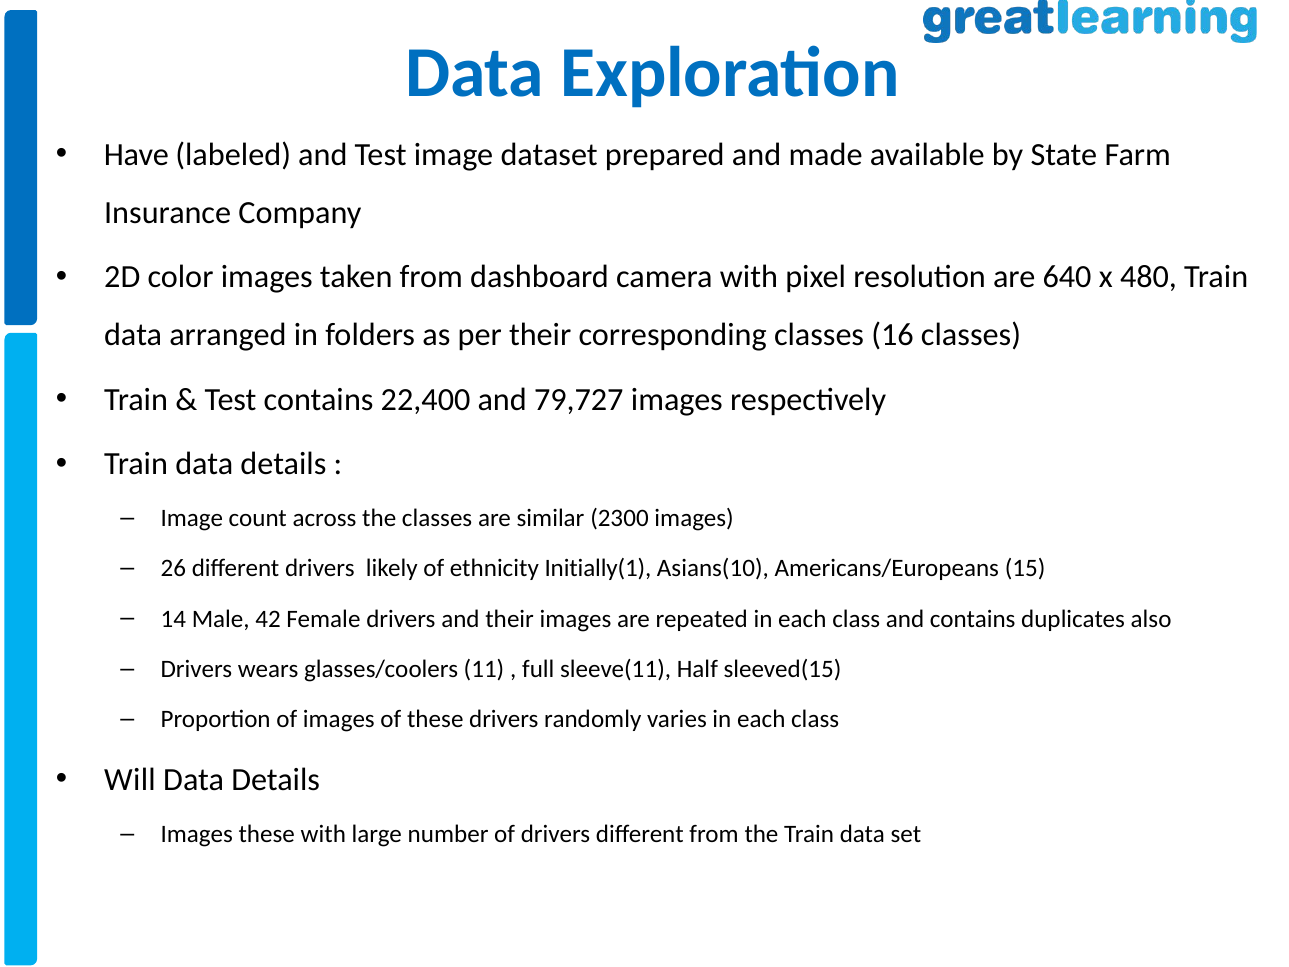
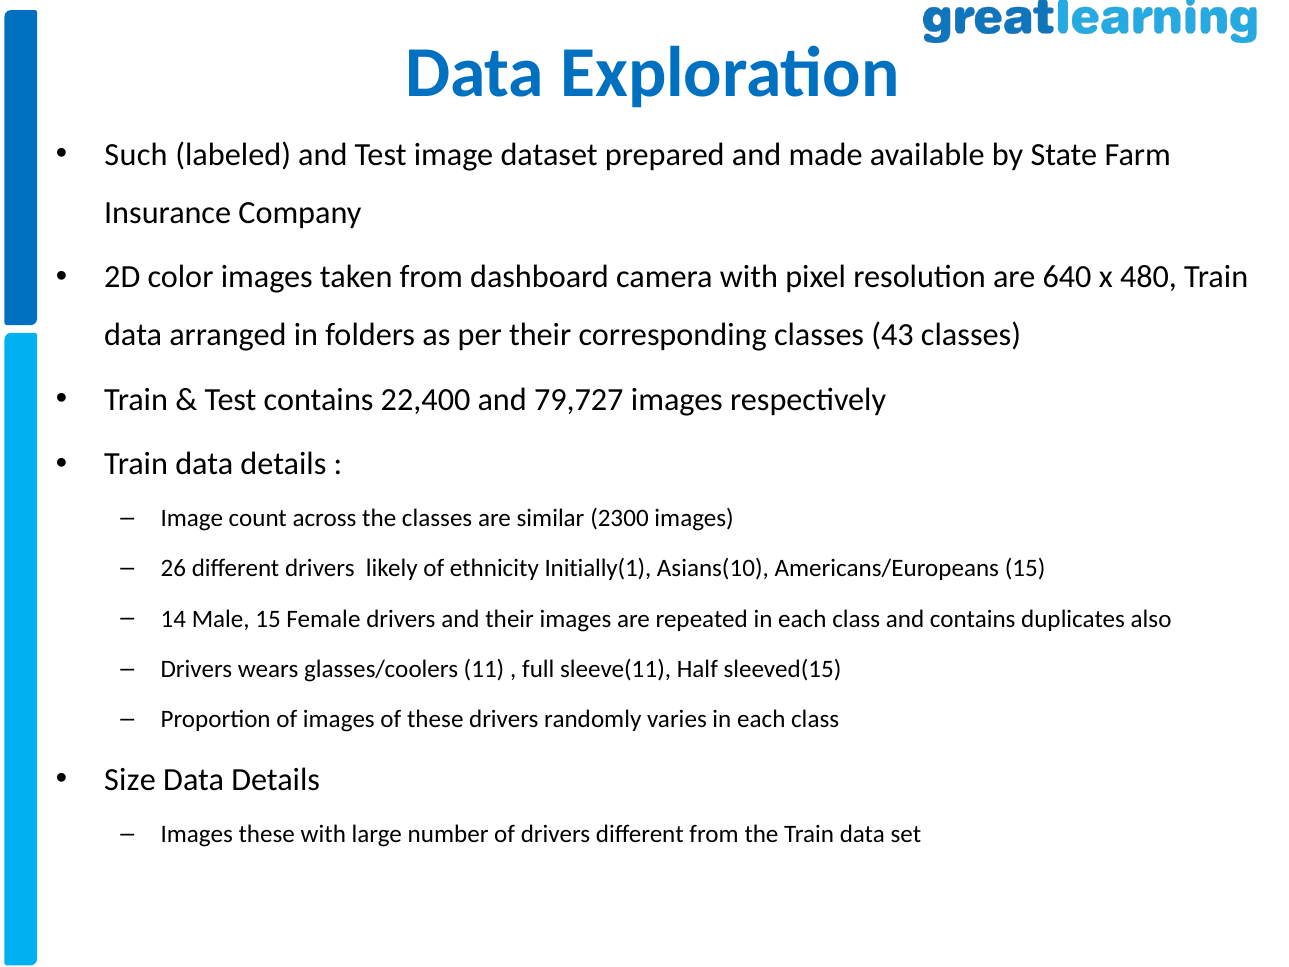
Have: Have -> Such
16: 16 -> 43
Male 42: 42 -> 15
Will: Will -> Size
